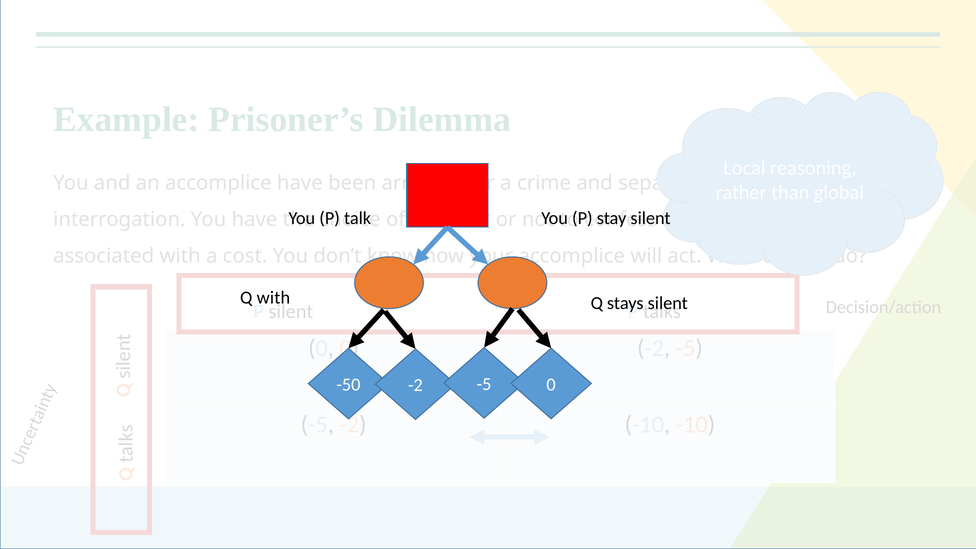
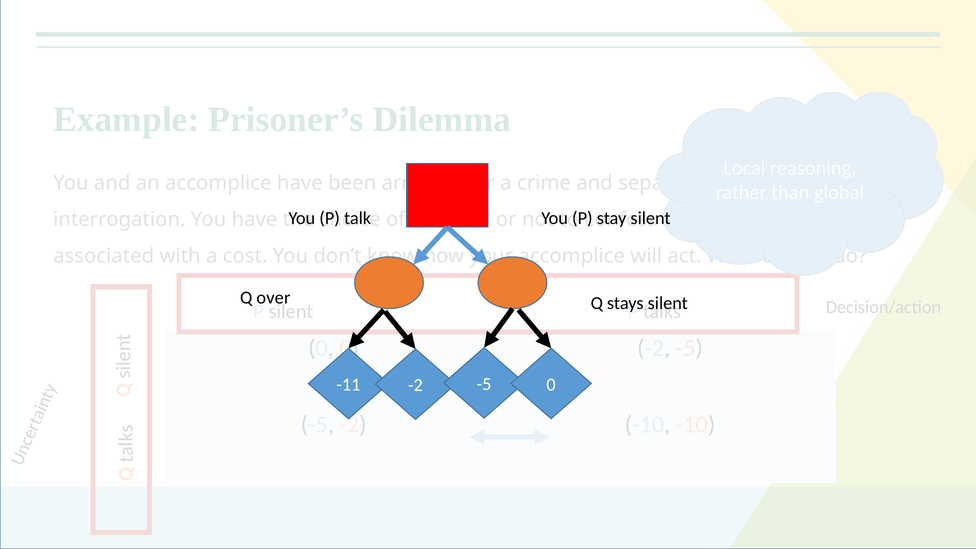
Q with: with -> over
-50: -50 -> -11
